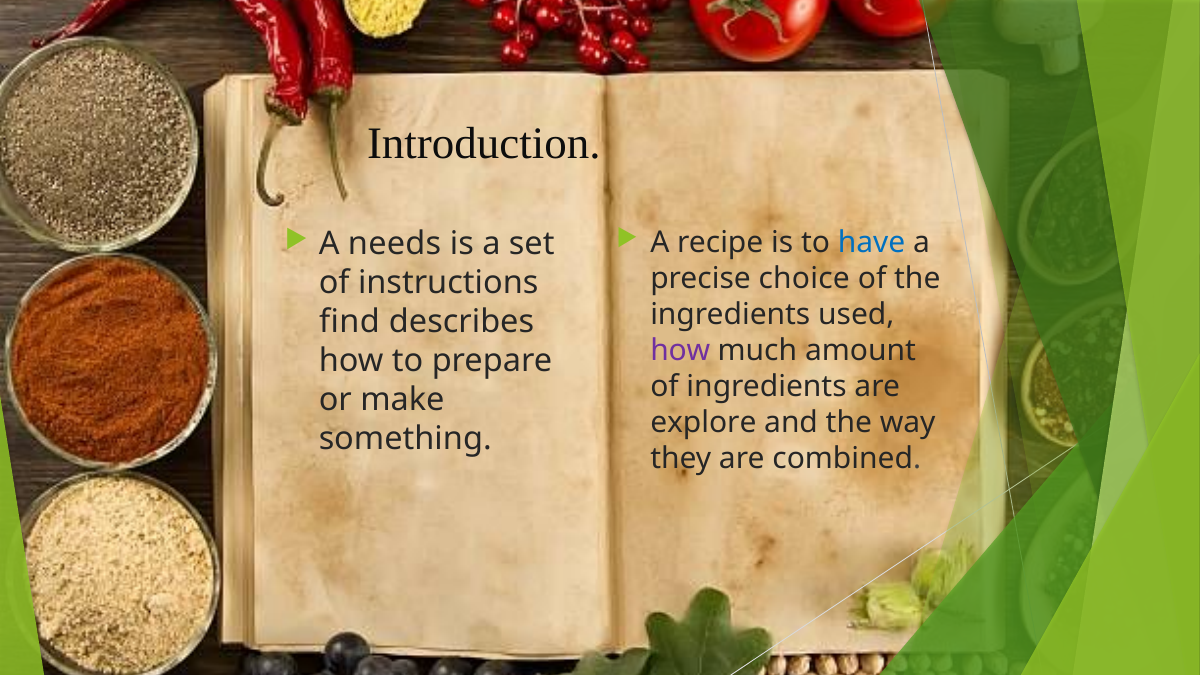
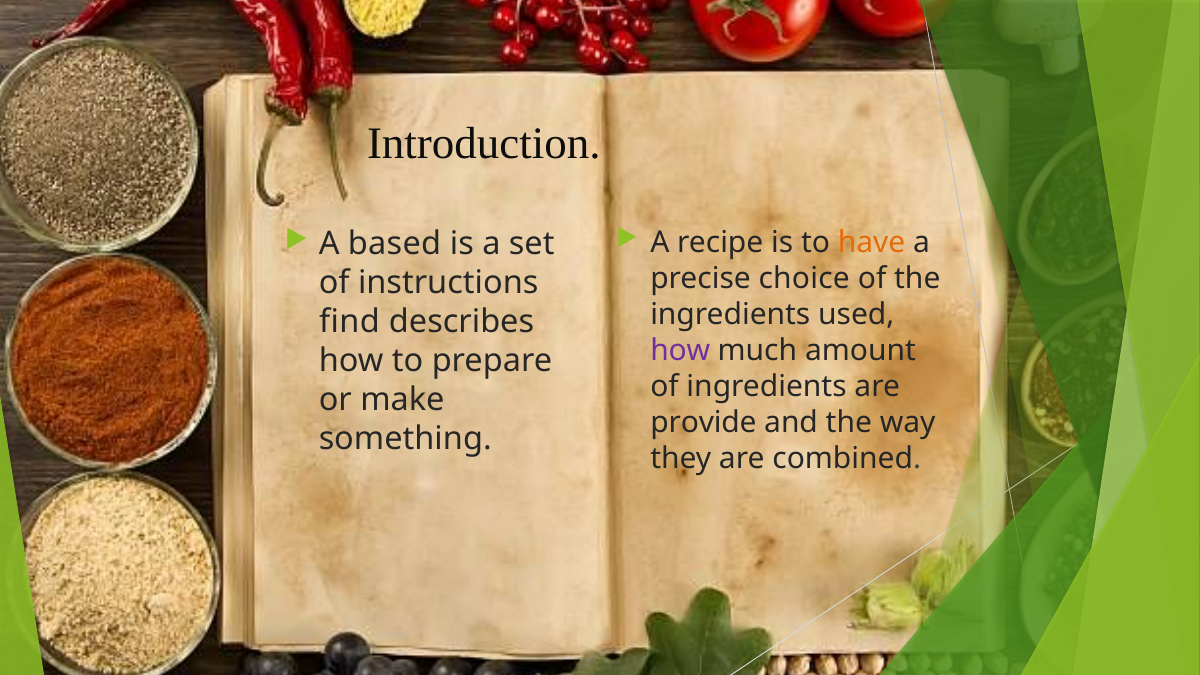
have colour: blue -> orange
needs: needs -> based
explore: explore -> provide
